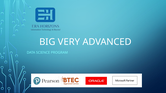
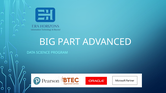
VERY: VERY -> PART
